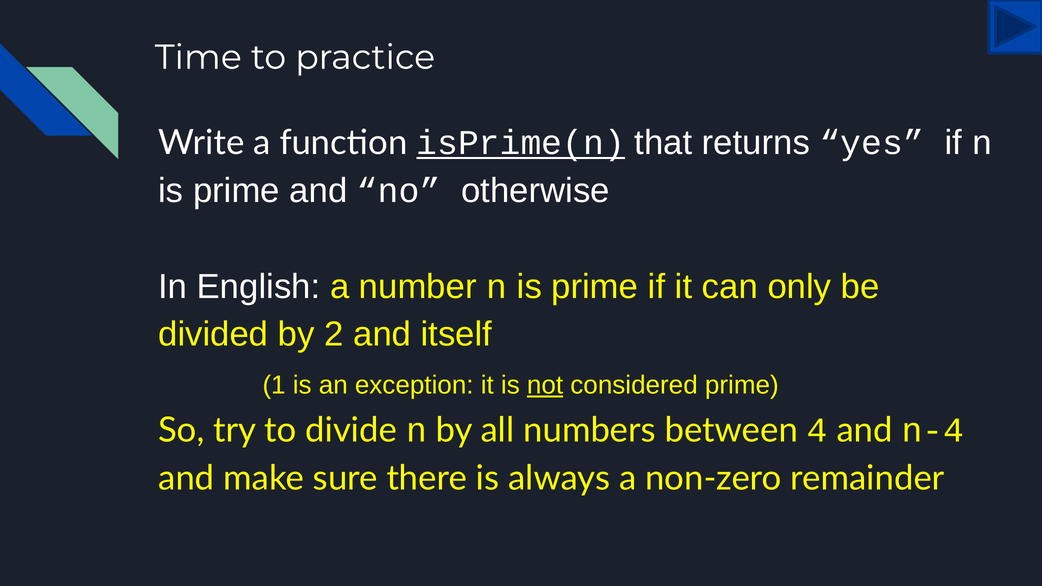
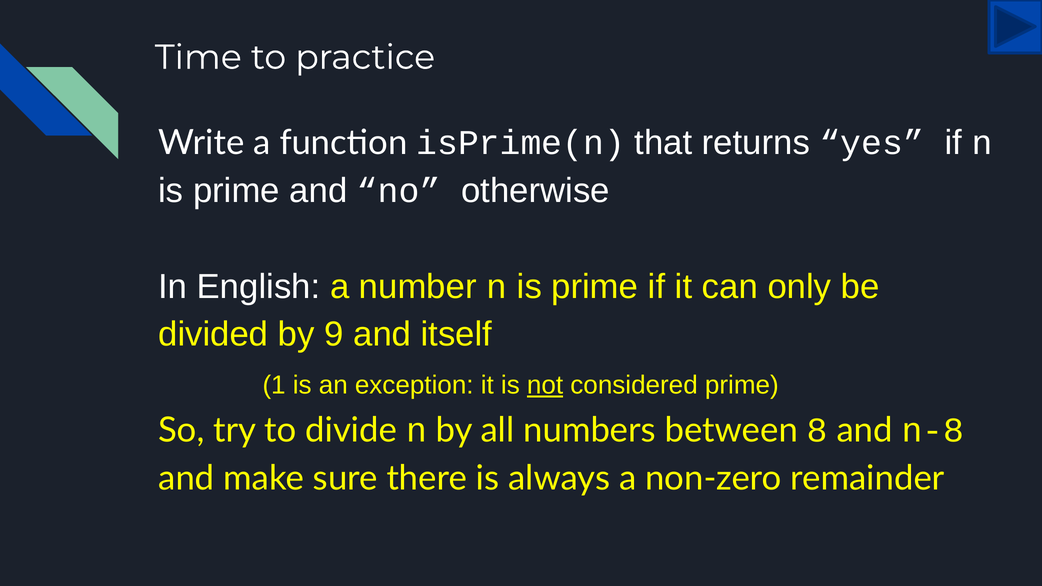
isPrime(n underline: present -> none
2: 2 -> 9
4: 4 -> 8
n-4: n-4 -> n-8
